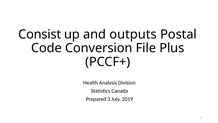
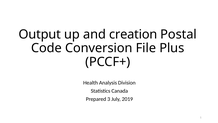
Consist: Consist -> Output
outputs: outputs -> creation
